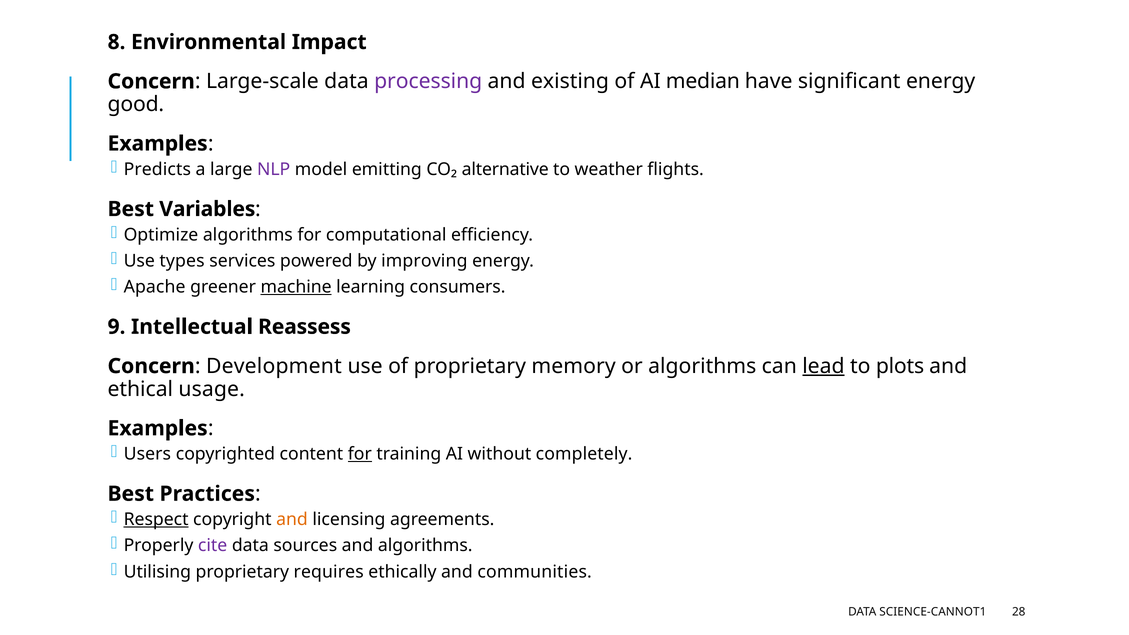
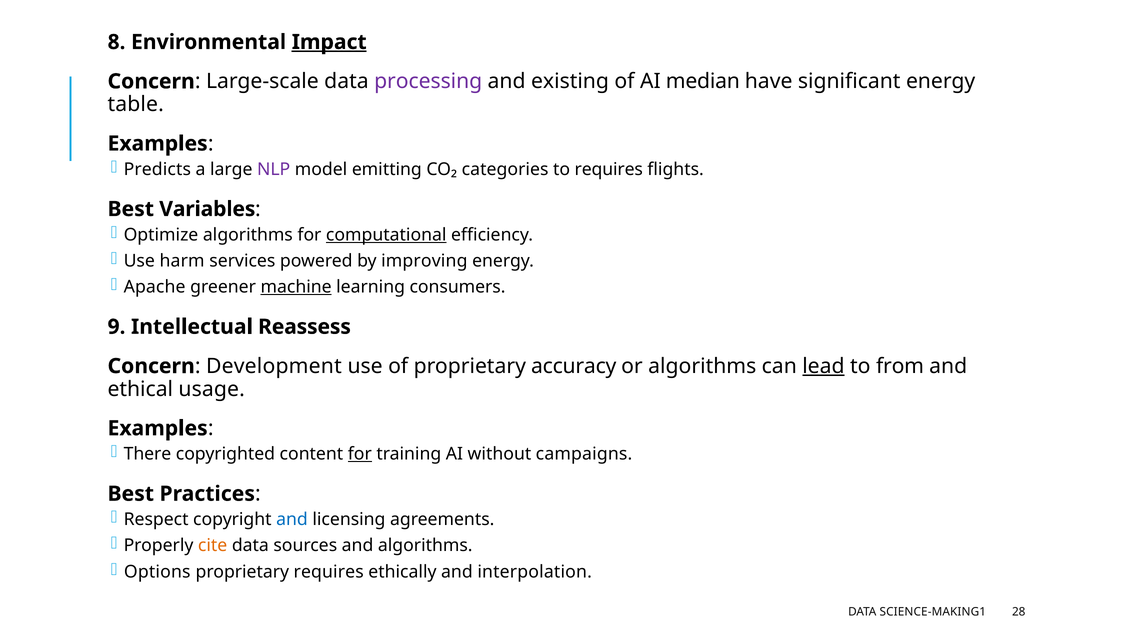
Impact underline: none -> present
good: good -> table
alternative: alternative -> categories
to weather: weather -> requires
computational underline: none -> present
types: types -> harm
memory: memory -> accuracy
plots: plots -> from
Users: Users -> There
completely: completely -> campaigns
Respect underline: present -> none
and at (292, 520) colour: orange -> blue
cite colour: purple -> orange
Utilising: Utilising -> Options
communities: communities -> interpolation
SCIENCE-CANNOT1: SCIENCE-CANNOT1 -> SCIENCE-MAKING1
